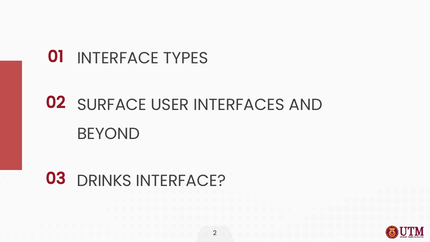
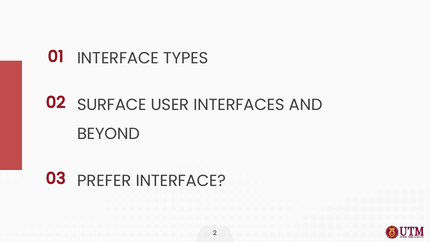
DRINKS: DRINKS -> PREFER
